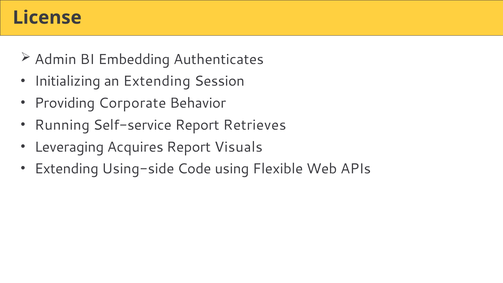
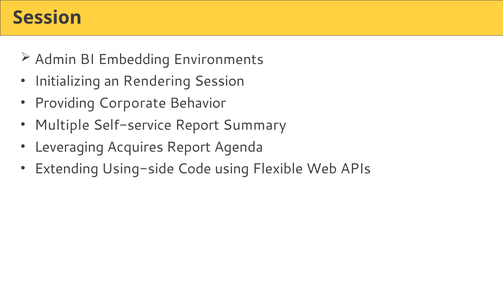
License at (47, 18): License -> Session
Authenticates: Authenticates -> Environments
an Extending: Extending -> Rendering
Running: Running -> Multiple
Retrieves: Retrieves -> Summary
Visuals: Visuals -> Agenda
